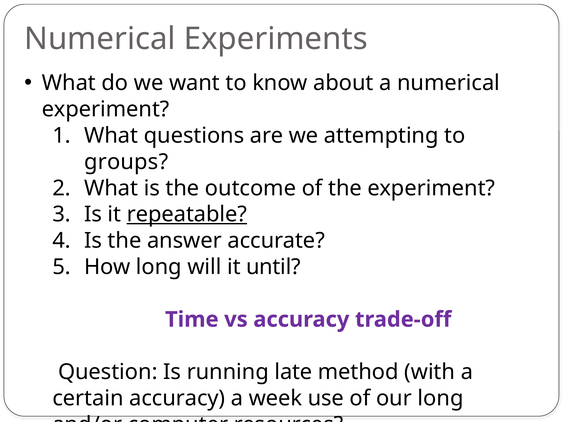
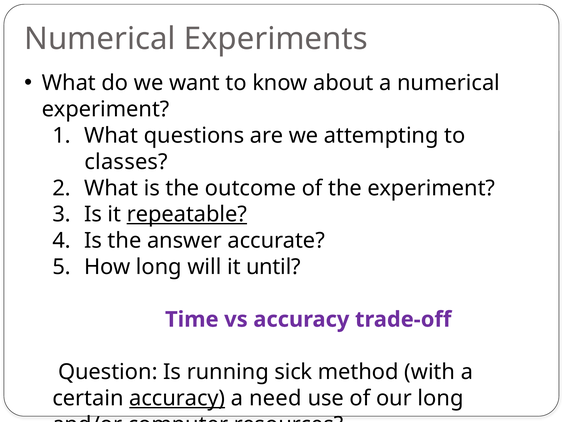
groups: groups -> classes
late: late -> sick
accuracy at (177, 399) underline: none -> present
week: week -> need
